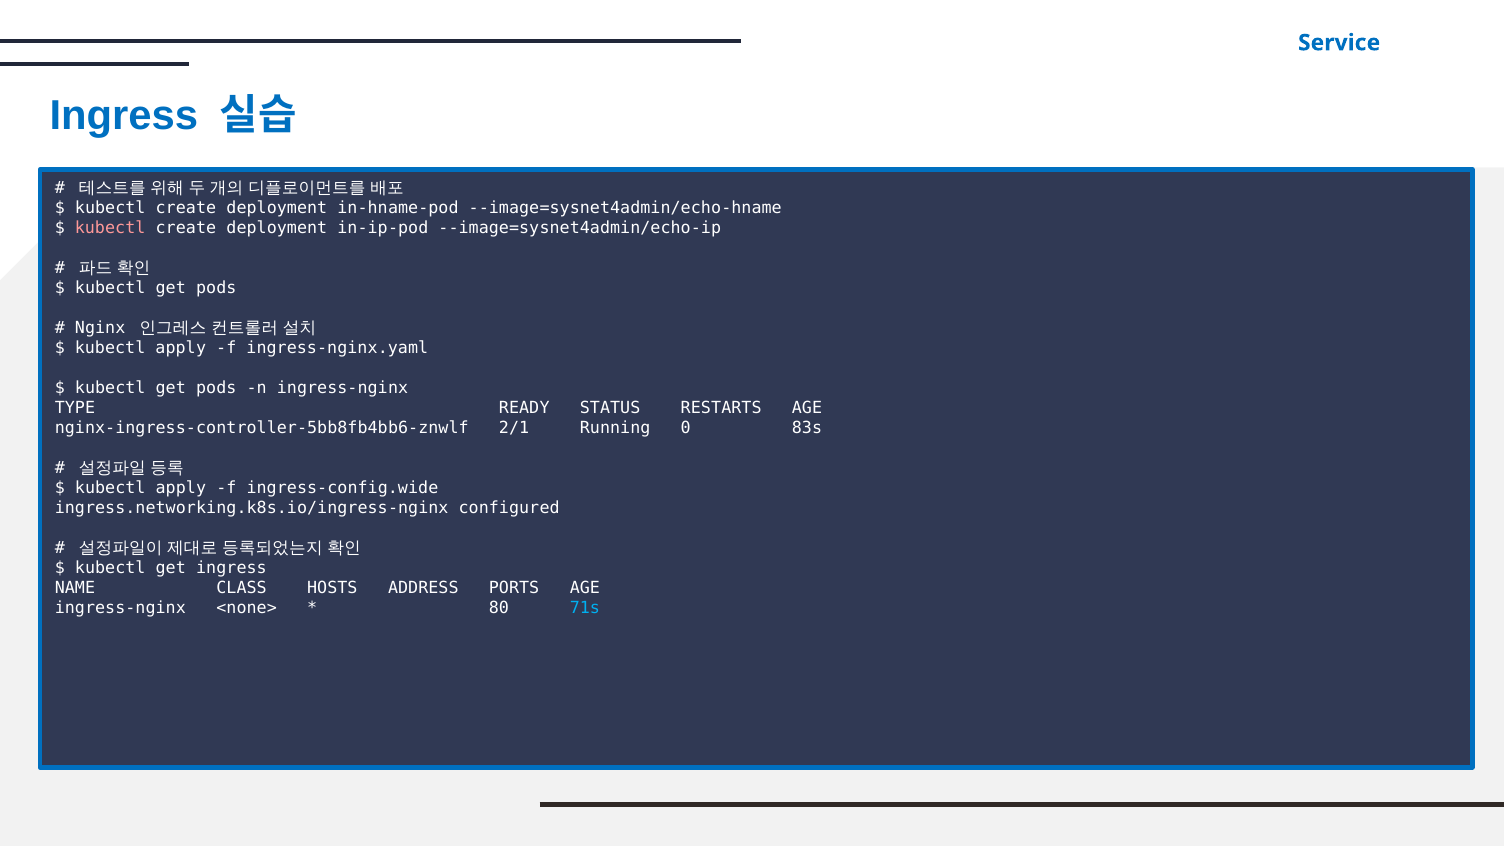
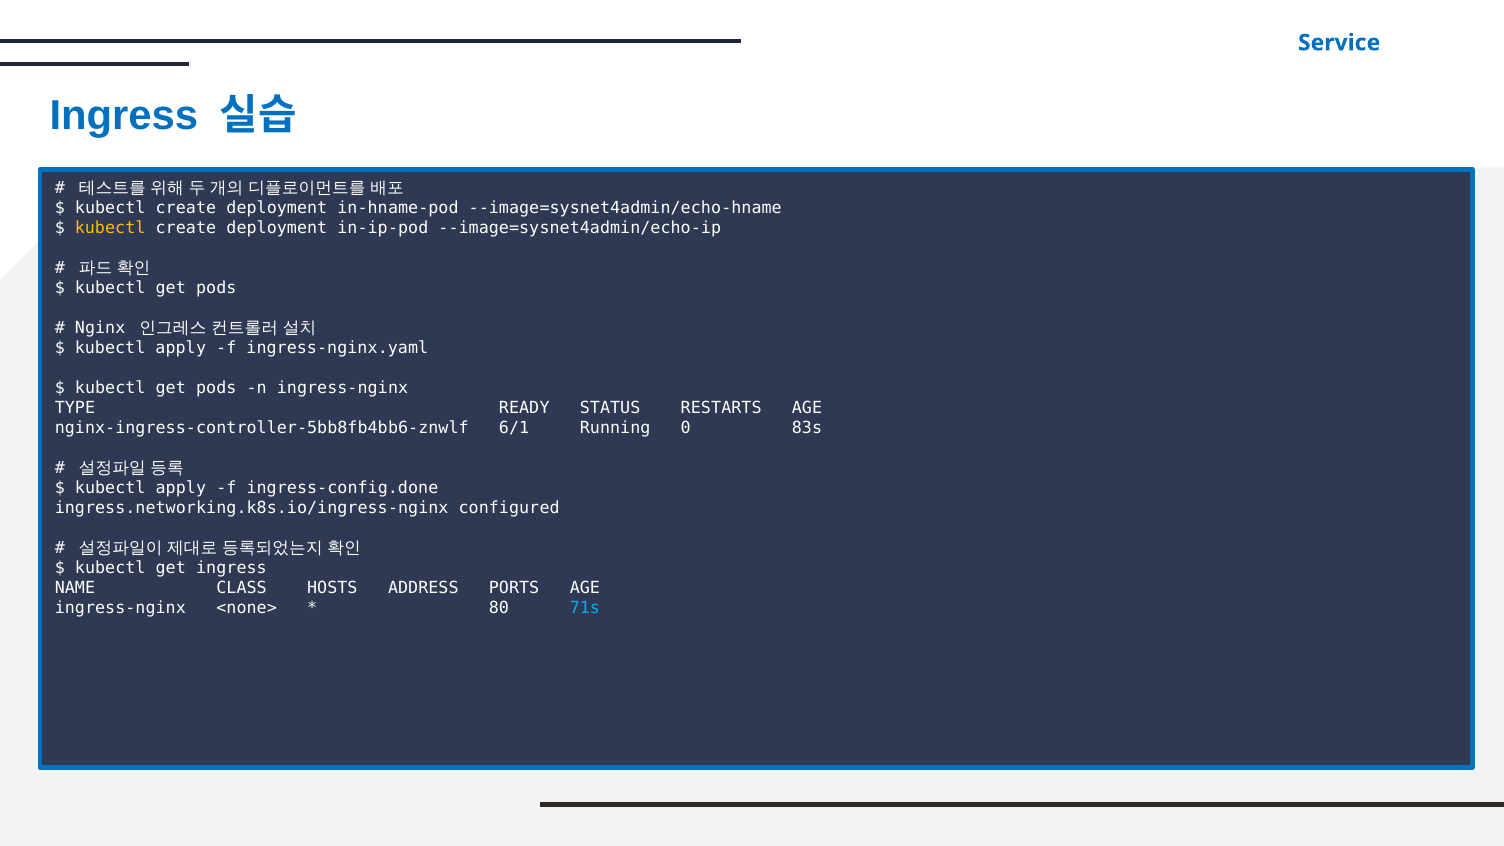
kubectl at (110, 228) colour: pink -> yellow
2/1: 2/1 -> 6/1
ingress-config.wide: ingress-config.wide -> ingress-config.done
